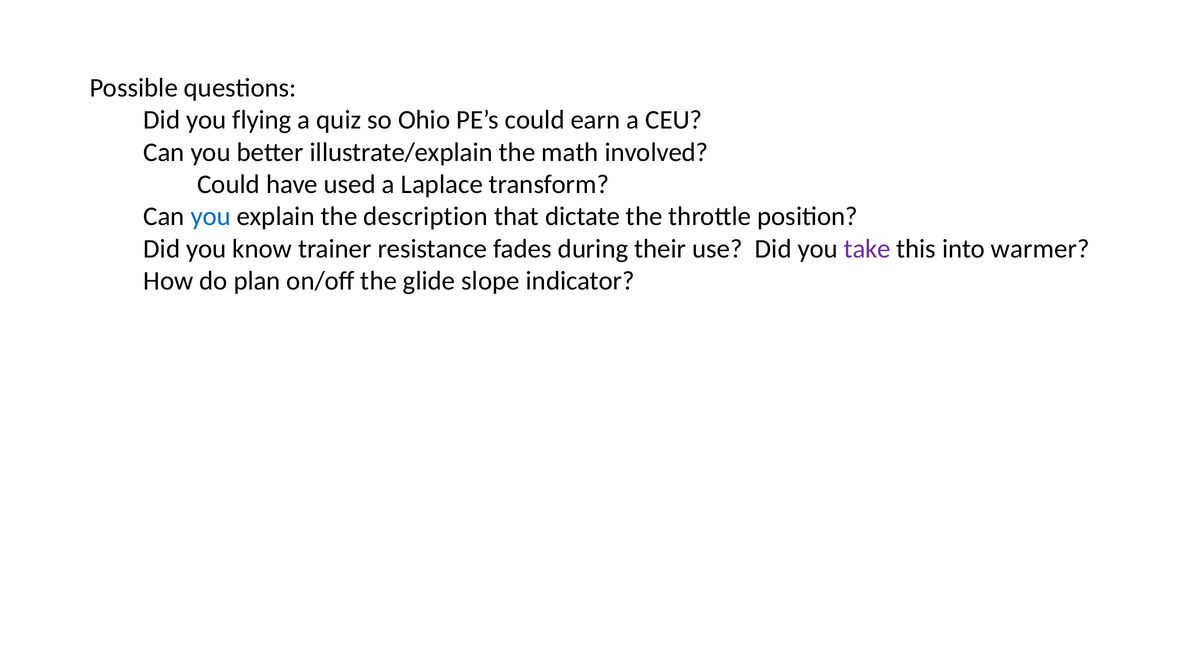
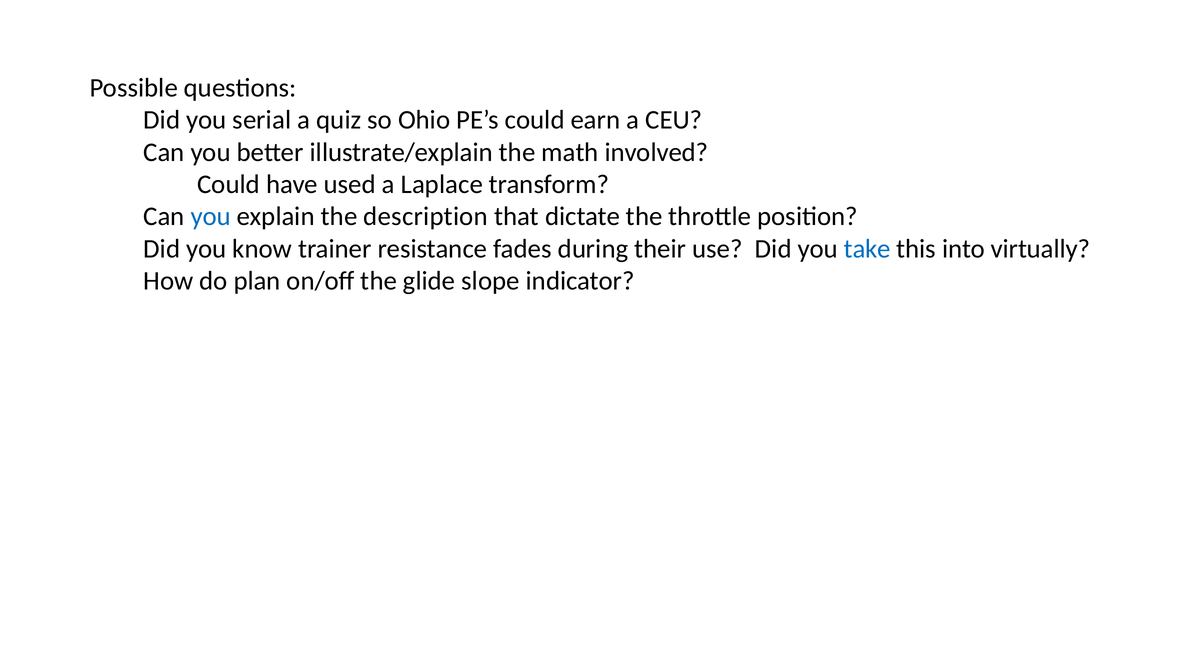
flying: flying -> serial
take colour: purple -> blue
warmer: warmer -> virtually
